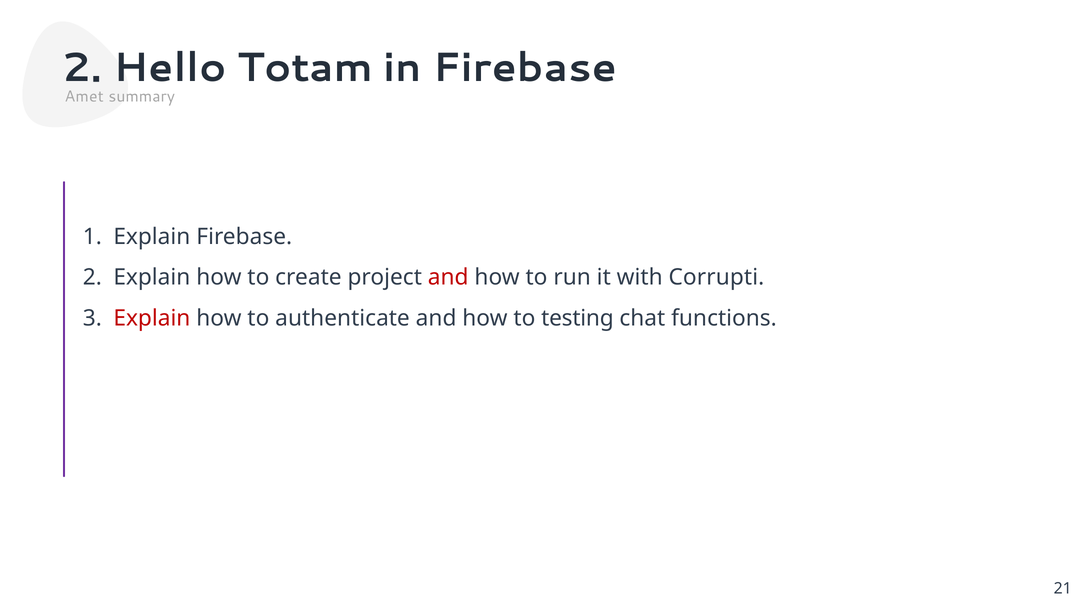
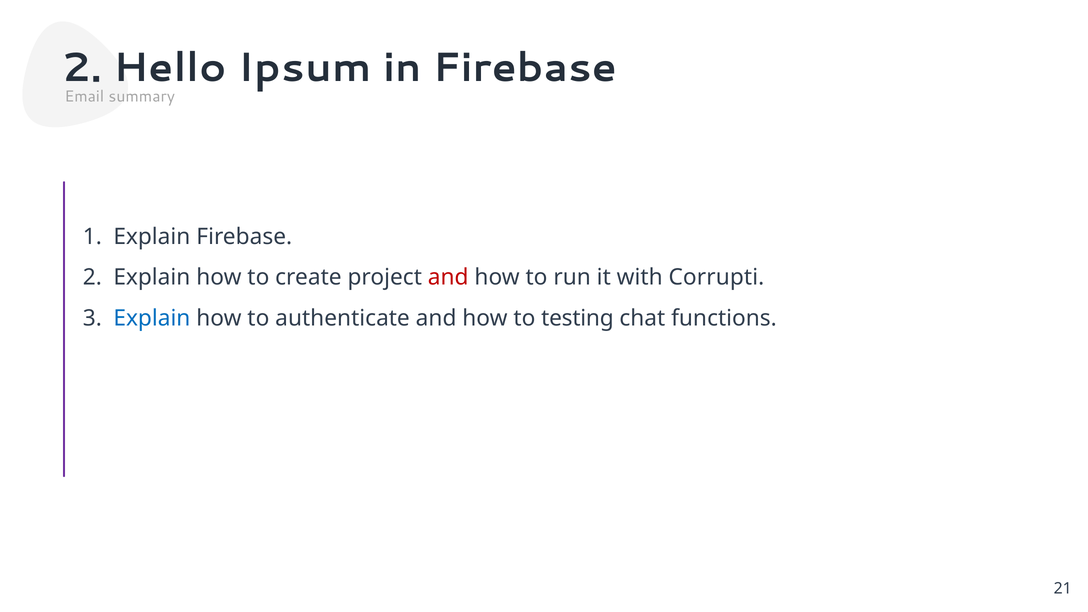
Totam: Totam -> Ipsum
Amet: Amet -> Email
Explain at (152, 318) colour: red -> blue
